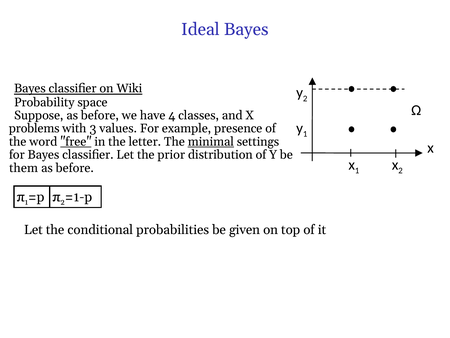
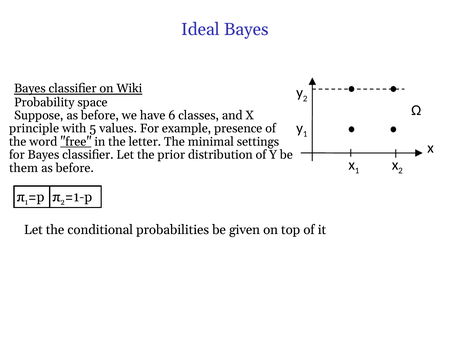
4: 4 -> 6
problems: problems -> principle
3: 3 -> 5
minimal underline: present -> none
